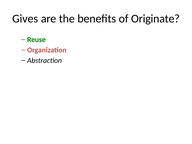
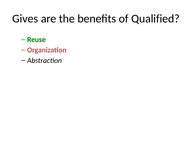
Originate: Originate -> Qualified
